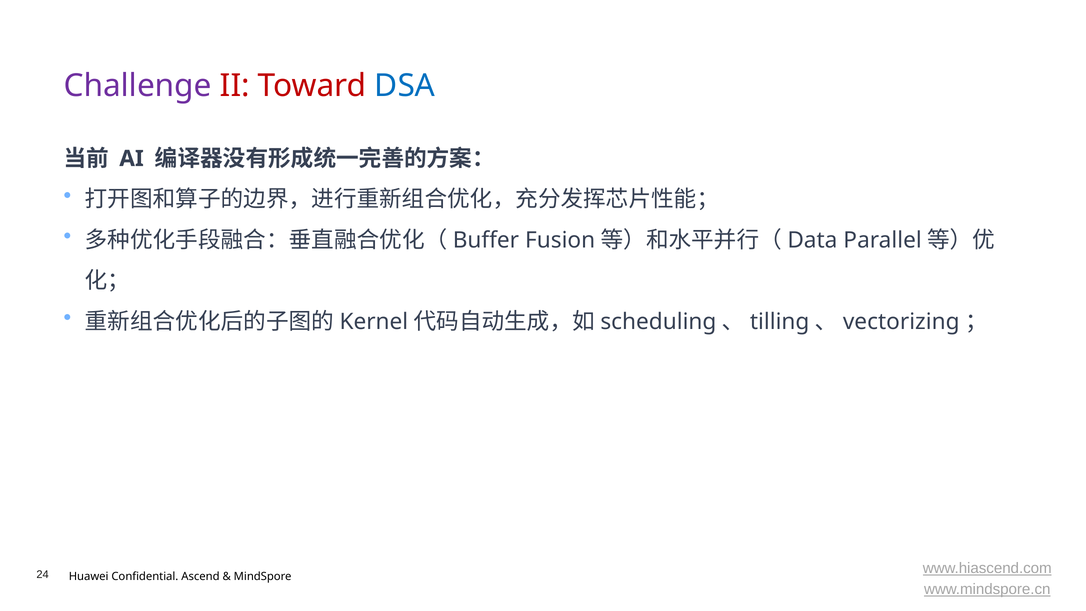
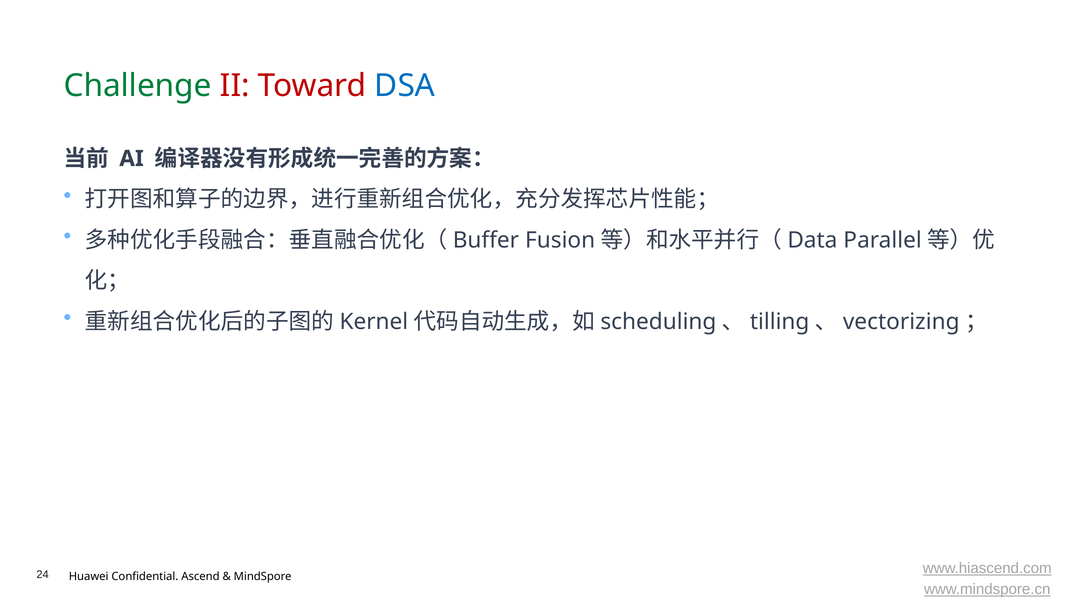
Challenge colour: purple -> green
